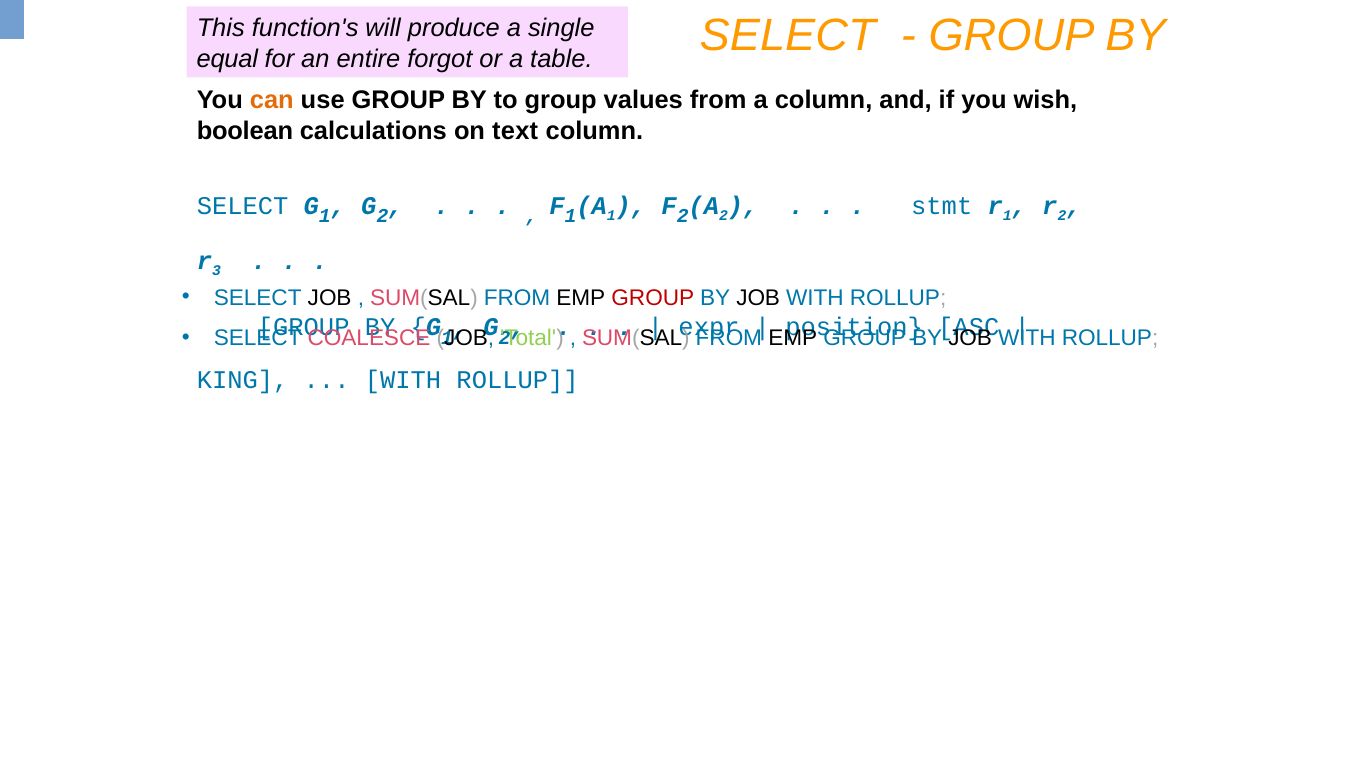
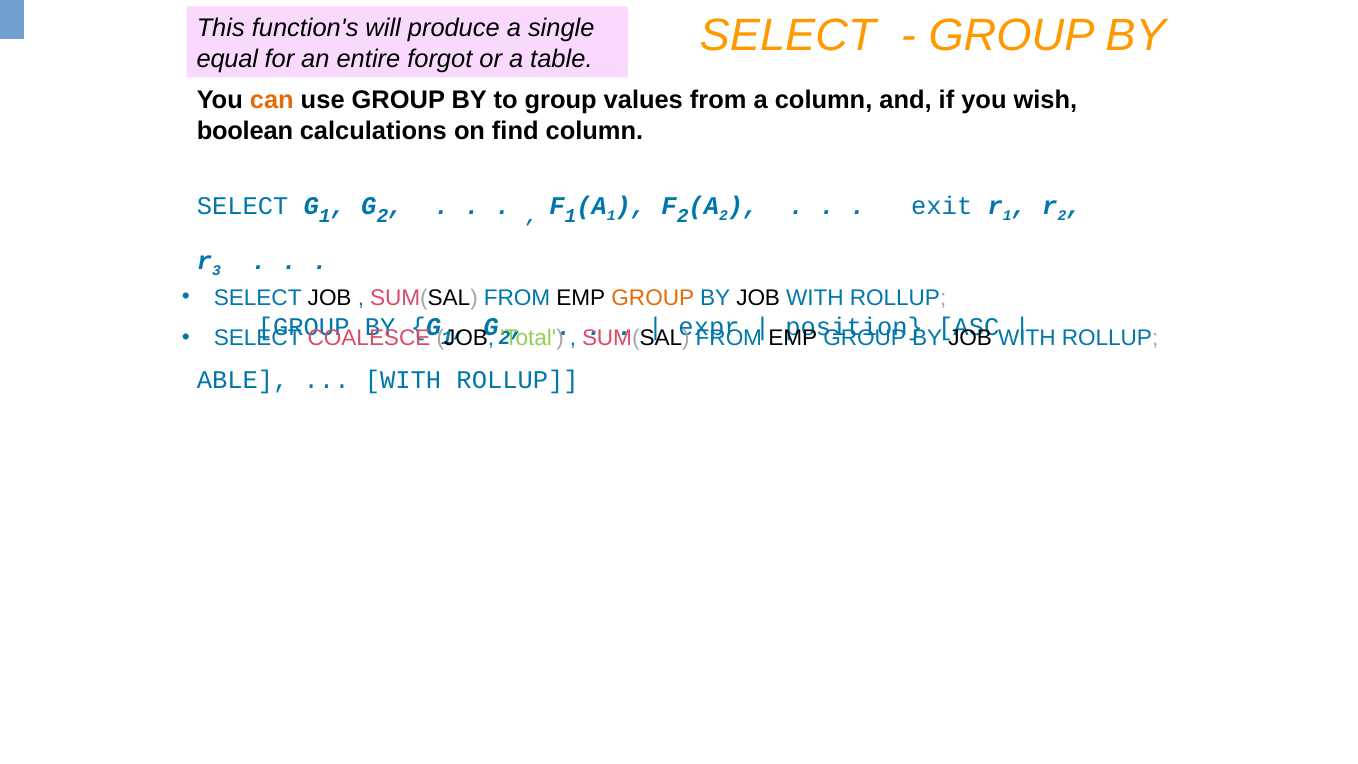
text: text -> find
stmt: stmt -> exit
GROUP at (653, 298) colour: red -> orange
KING: KING -> ABLE
